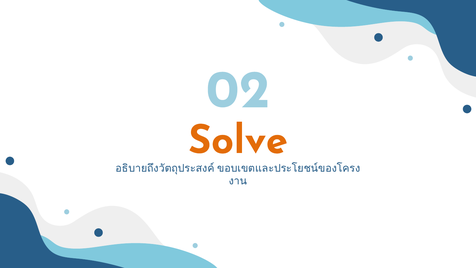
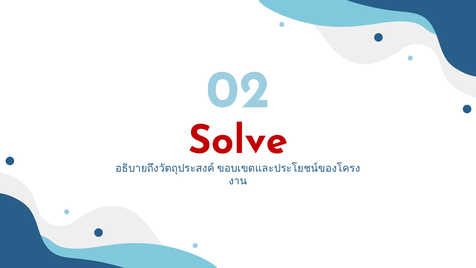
Solve colour: orange -> red
